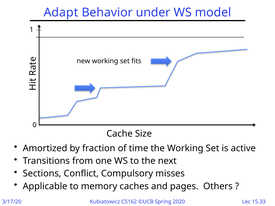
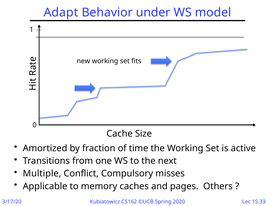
Sections: Sections -> Multiple
